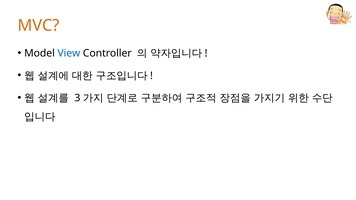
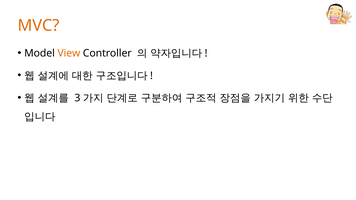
View colour: blue -> orange
